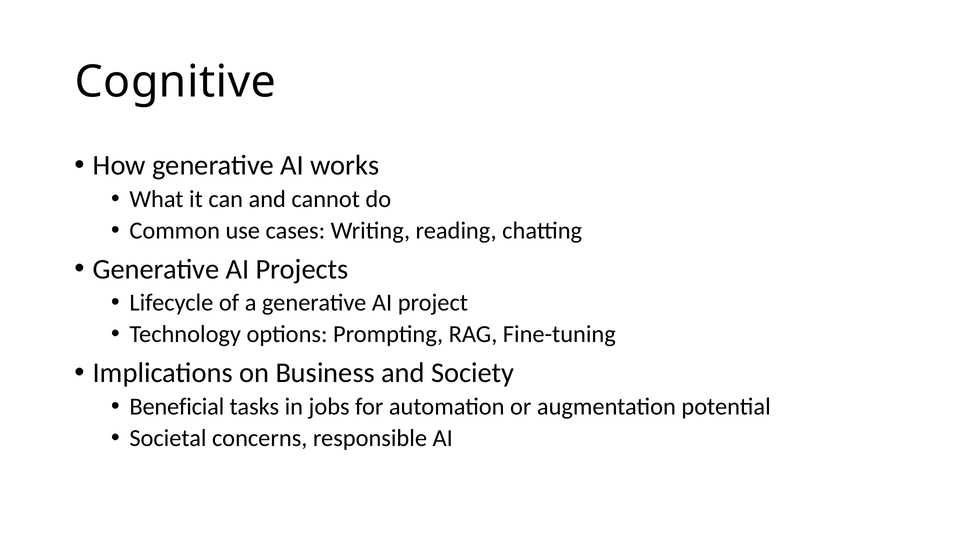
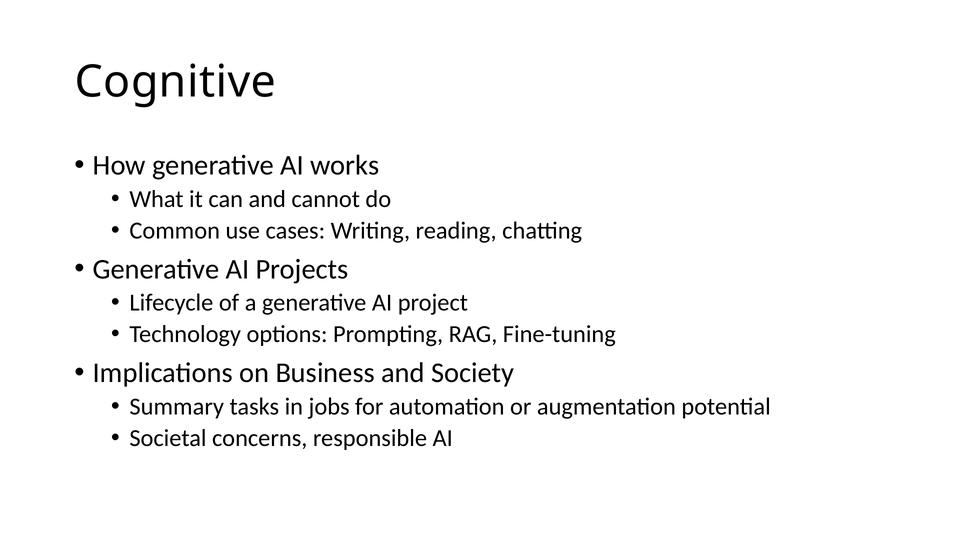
Beneficial: Beneficial -> Summary
